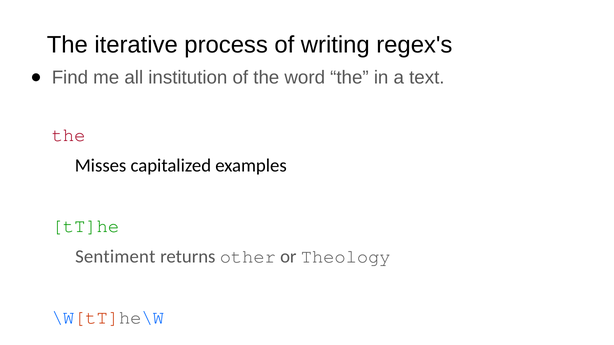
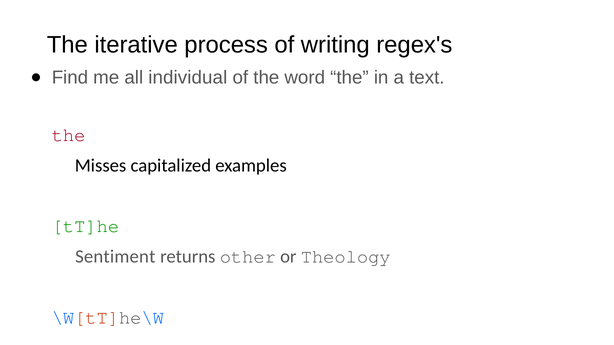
institution: institution -> individual
